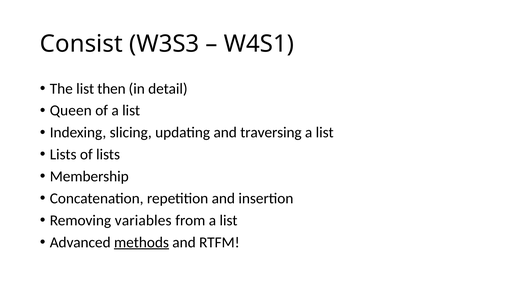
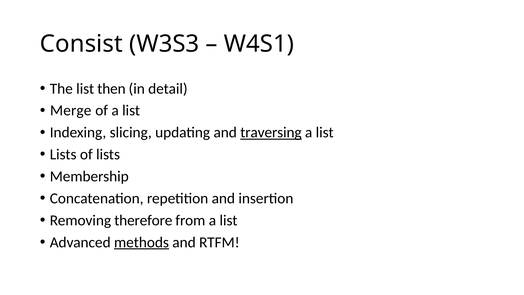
Queen: Queen -> Merge
traversing underline: none -> present
variables: variables -> therefore
